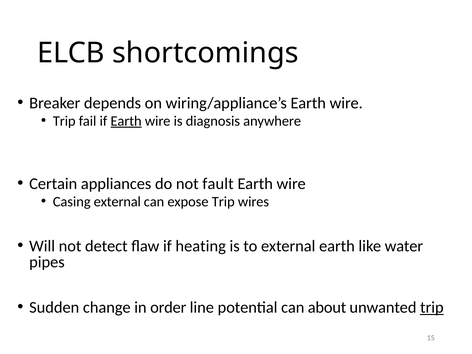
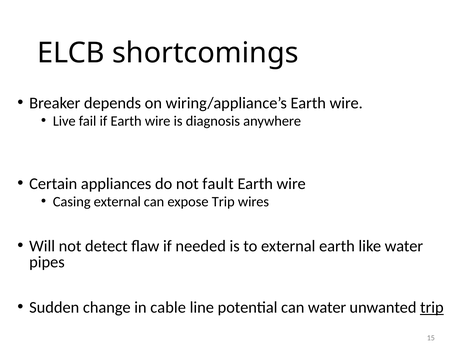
Trip at (64, 121): Trip -> Live
Earth at (126, 121) underline: present -> none
heating: heating -> needed
order: order -> cable
can about: about -> water
